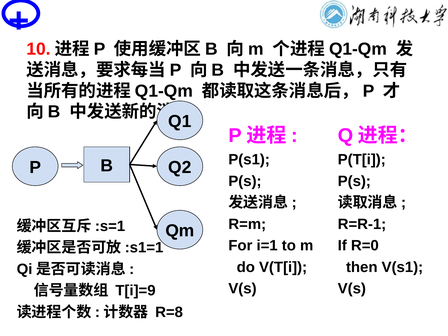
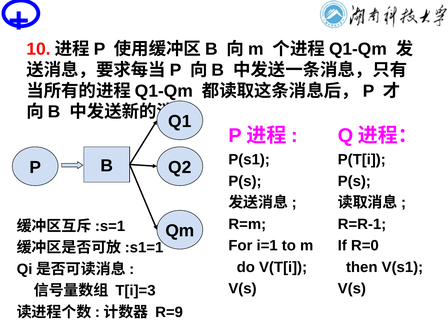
T[i]=9: T[i]=9 -> T[i]=3
R=8: R=8 -> R=9
